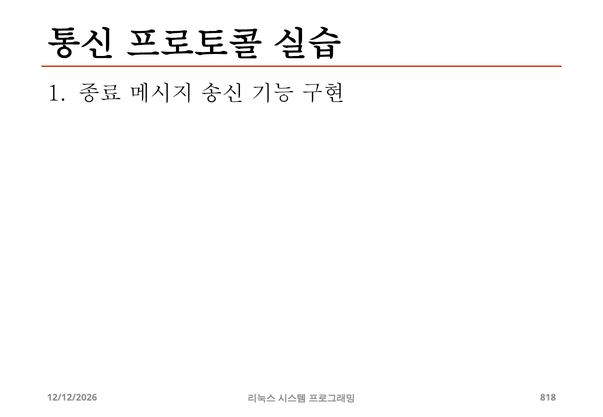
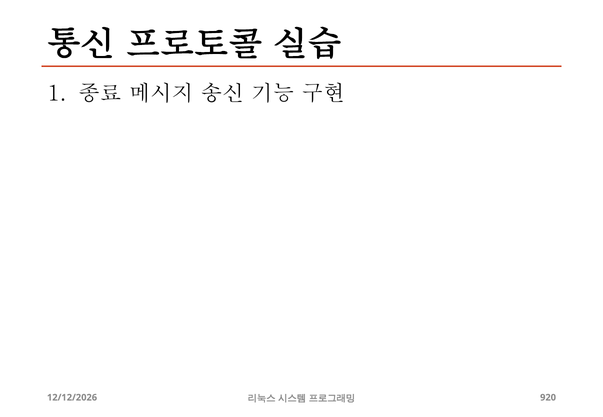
818: 818 -> 920
